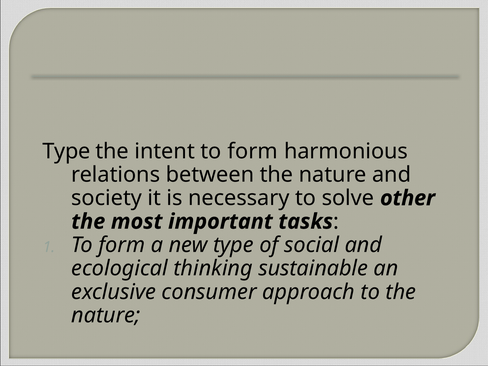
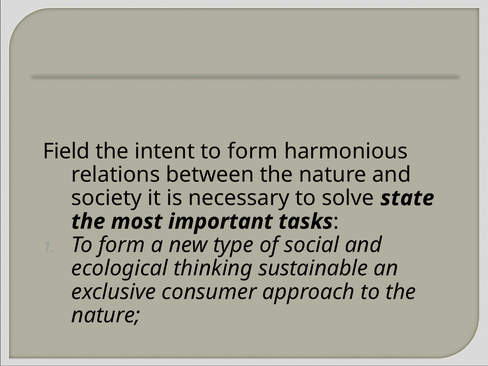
Type at (66, 151): Type -> Field
other: other -> state
